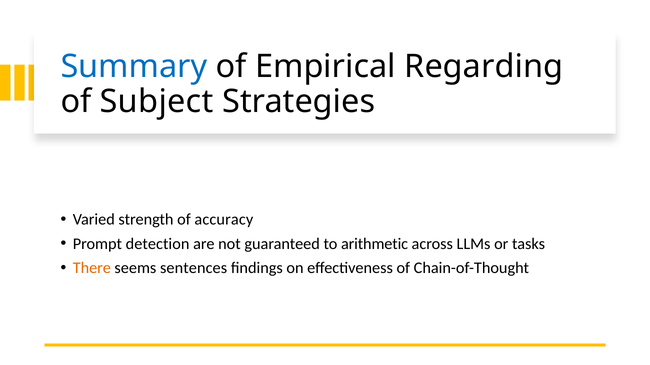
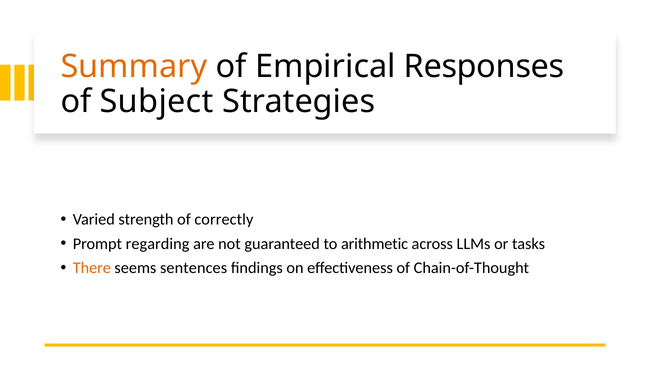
Summary colour: blue -> orange
Regarding: Regarding -> Responses
accuracy: accuracy -> correctly
detection: detection -> regarding
